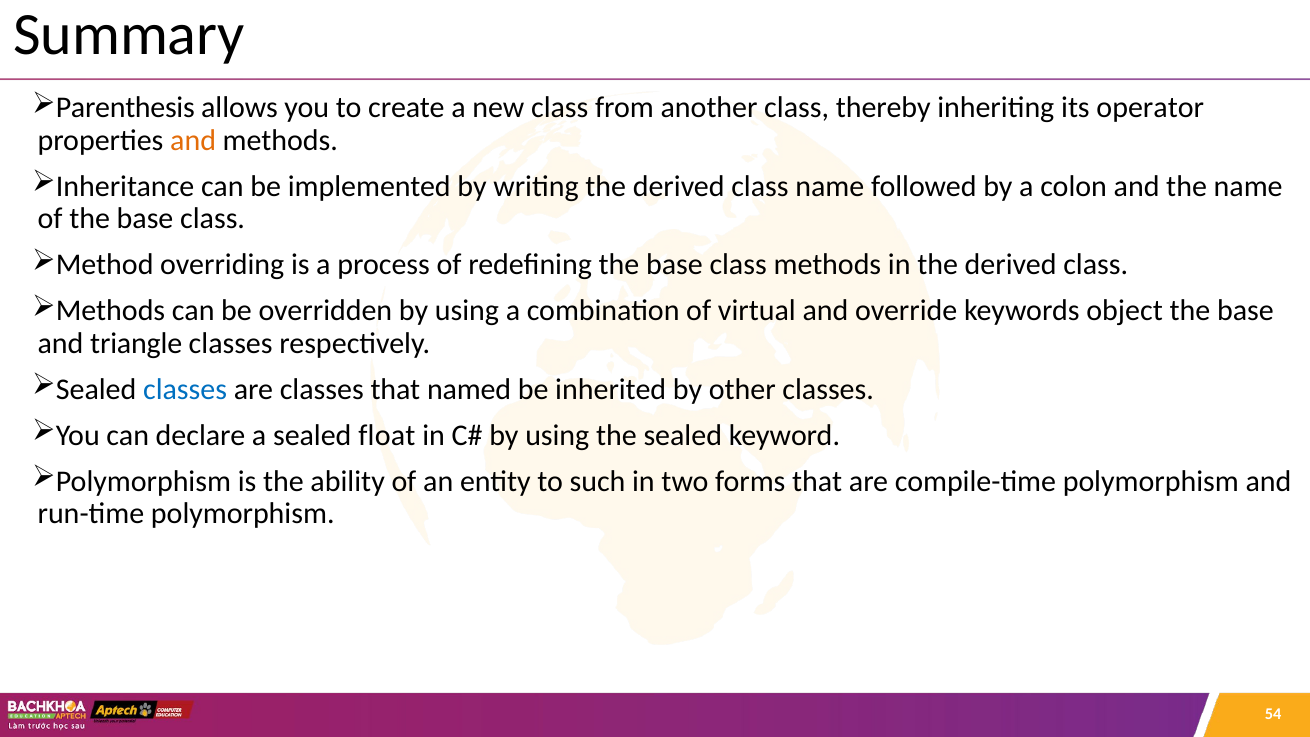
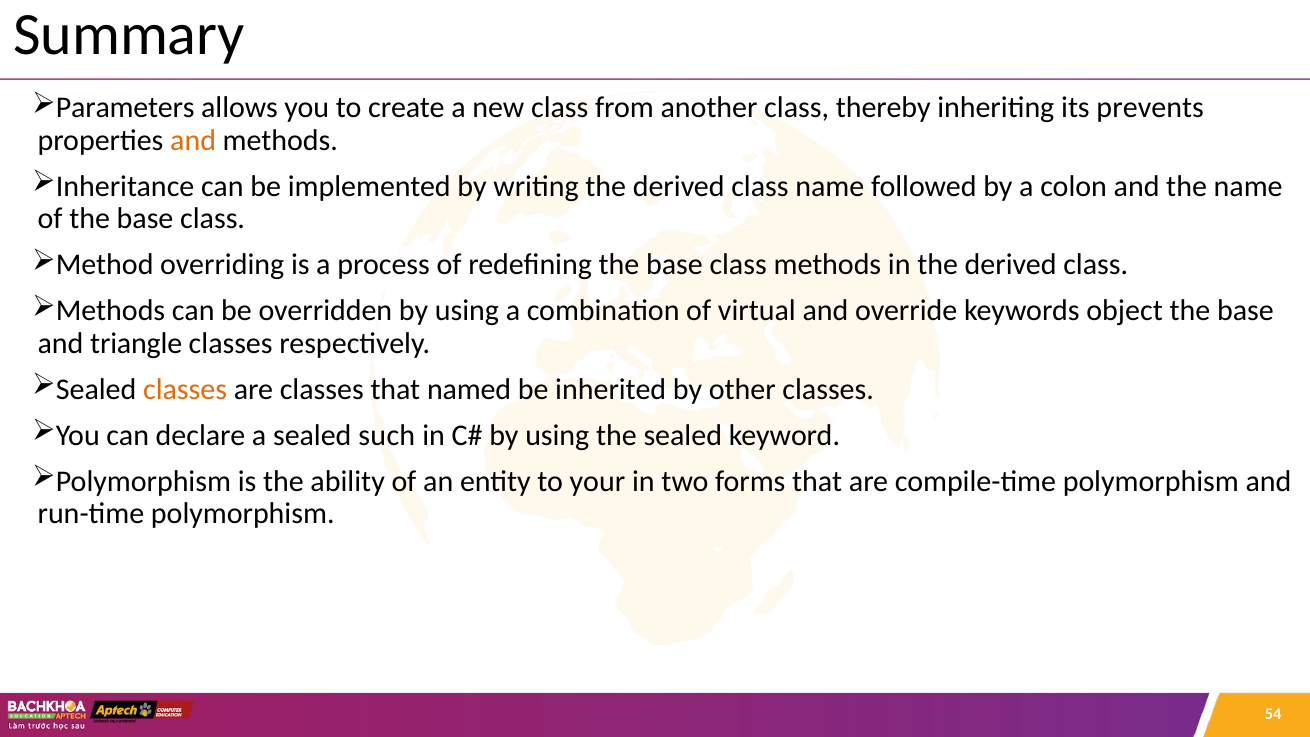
Parenthesis: Parenthesis -> Parameters
operator: operator -> prevents
classes at (185, 389) colour: blue -> orange
float: float -> such
such: such -> your
